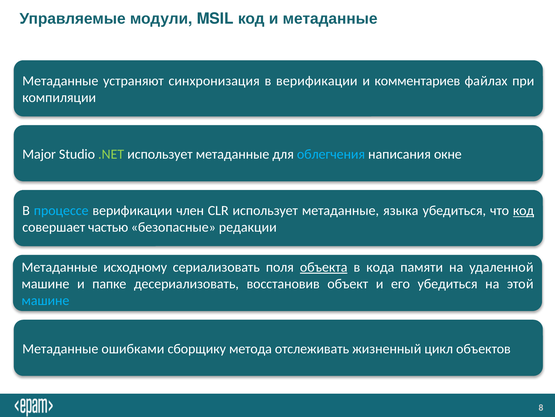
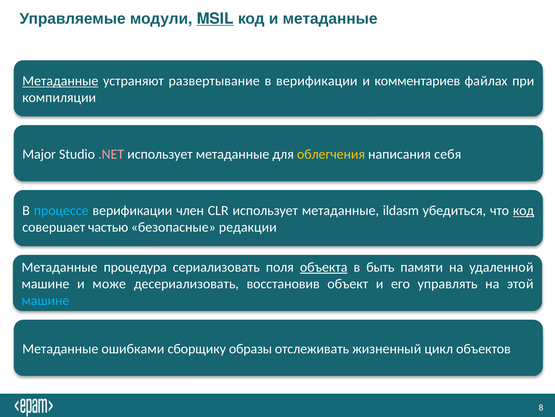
MSIL underline: none -> present
Метаданные at (60, 81) underline: none -> present
синхронизация: синхронизация -> развертывание
.NET colour: light green -> pink
облегчения colour: light blue -> yellow
окне: окне -> себя
языка: языка -> ildasm
исходному: исходному -> процедура
кода: кода -> быть
папке: папке -> може
его убедиться: убедиться -> управлять
метода: метода -> образы
